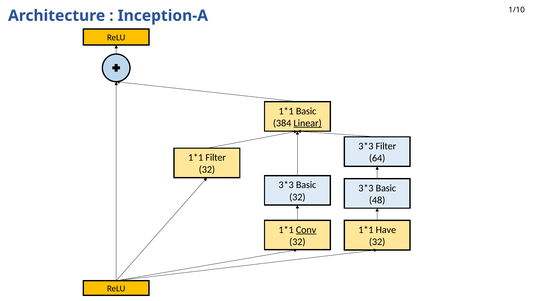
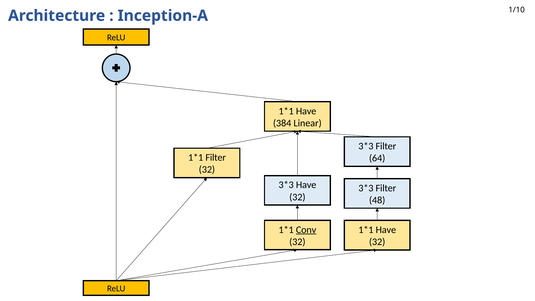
Basic at (306, 111): Basic -> Have
Linear underline: present -> none
Basic at (306, 185): Basic -> Have
Basic at (386, 188): Basic -> Filter
